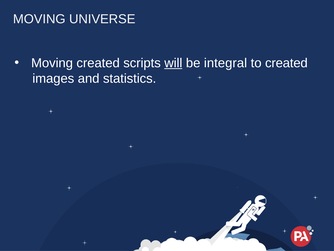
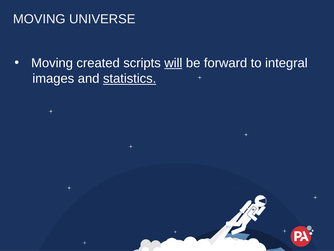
integral: integral -> forward
to created: created -> integral
statistics underline: none -> present
